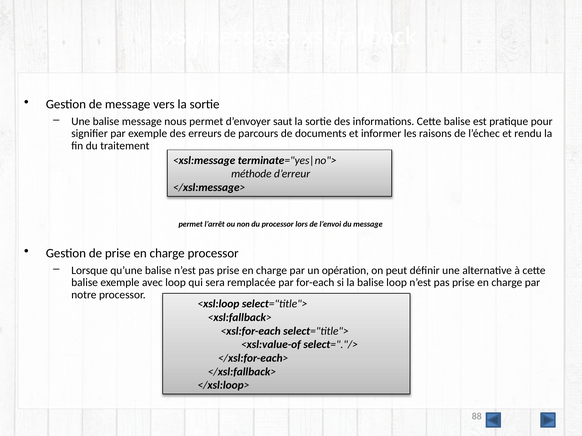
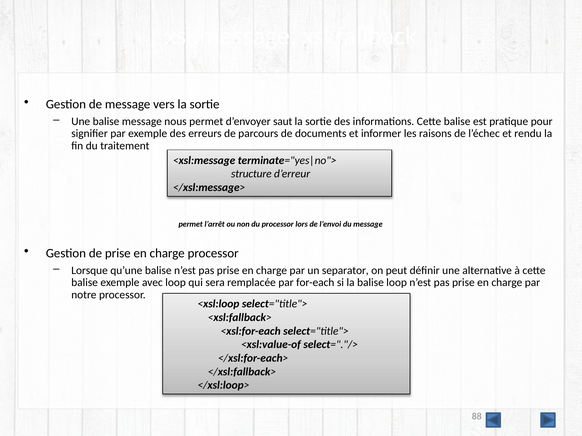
méthode: méthode -> structure
opération: opération -> separator
